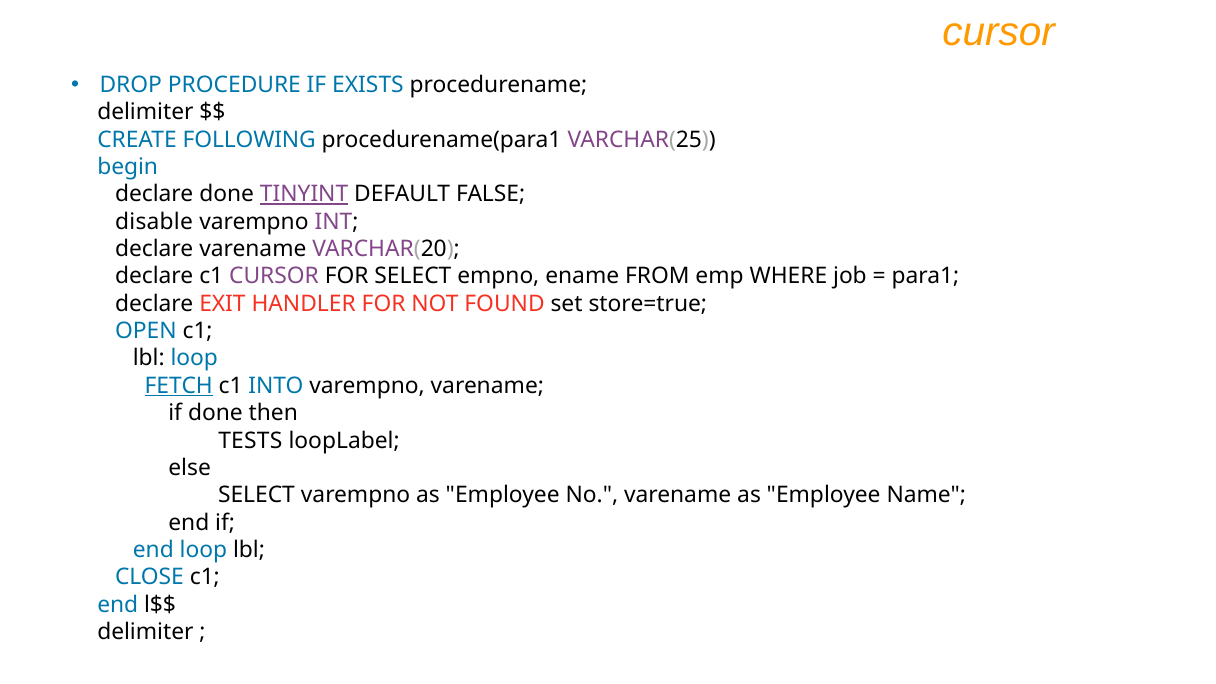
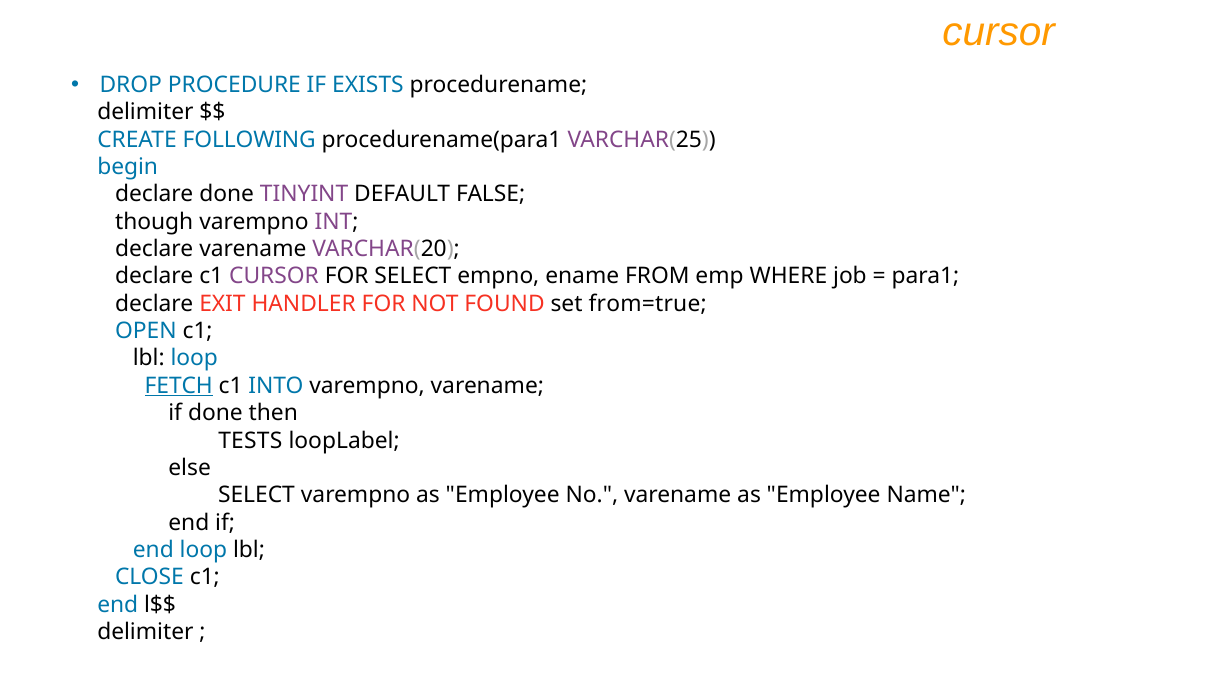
TINYINT underline: present -> none
disable: disable -> though
store=true: store=true -> from=true
